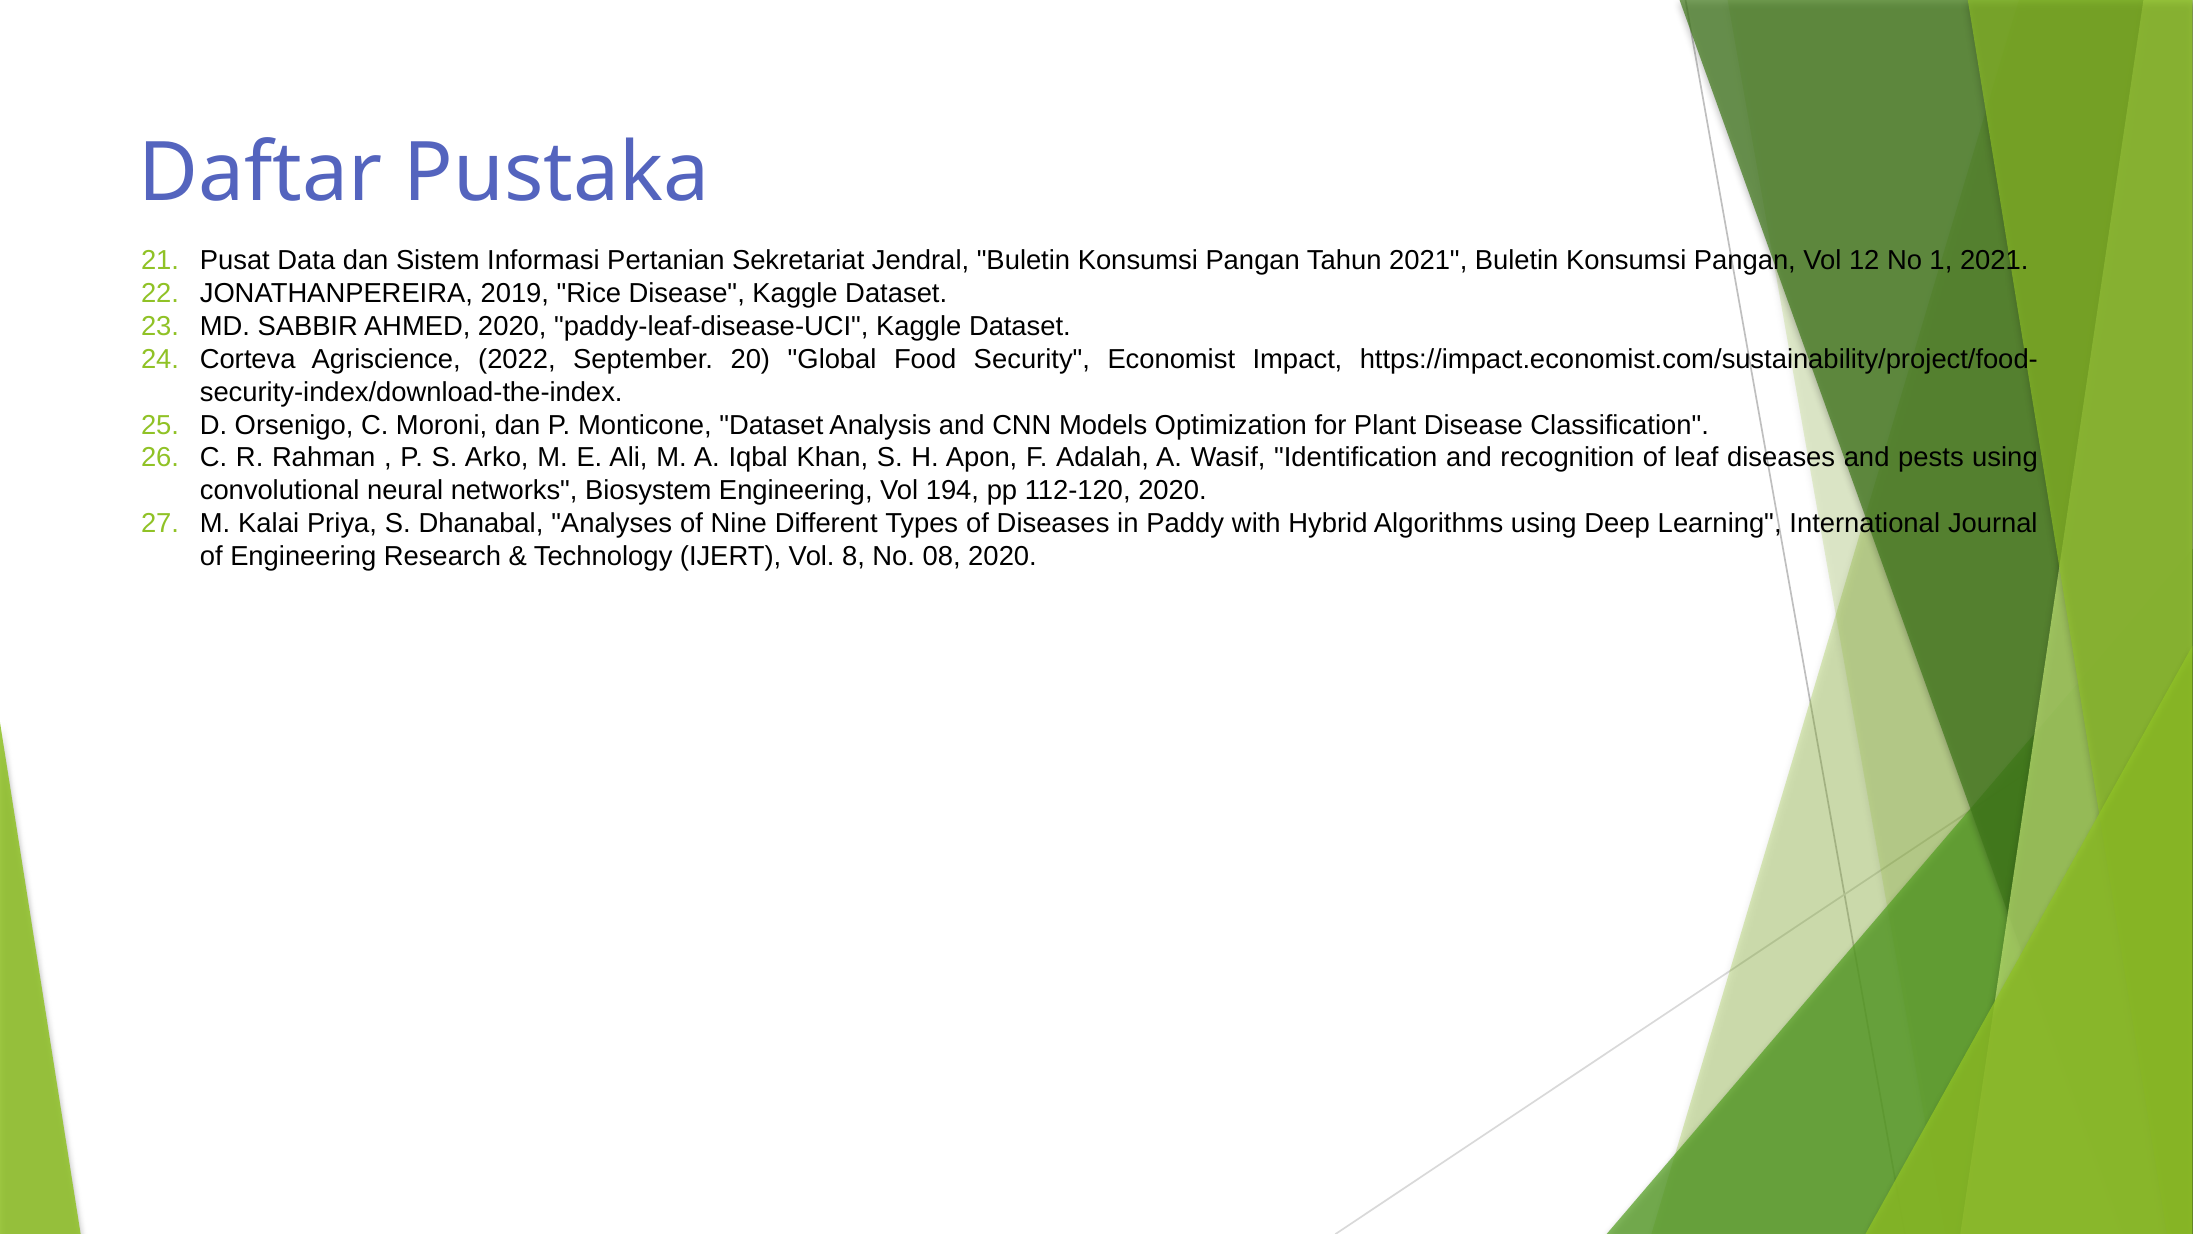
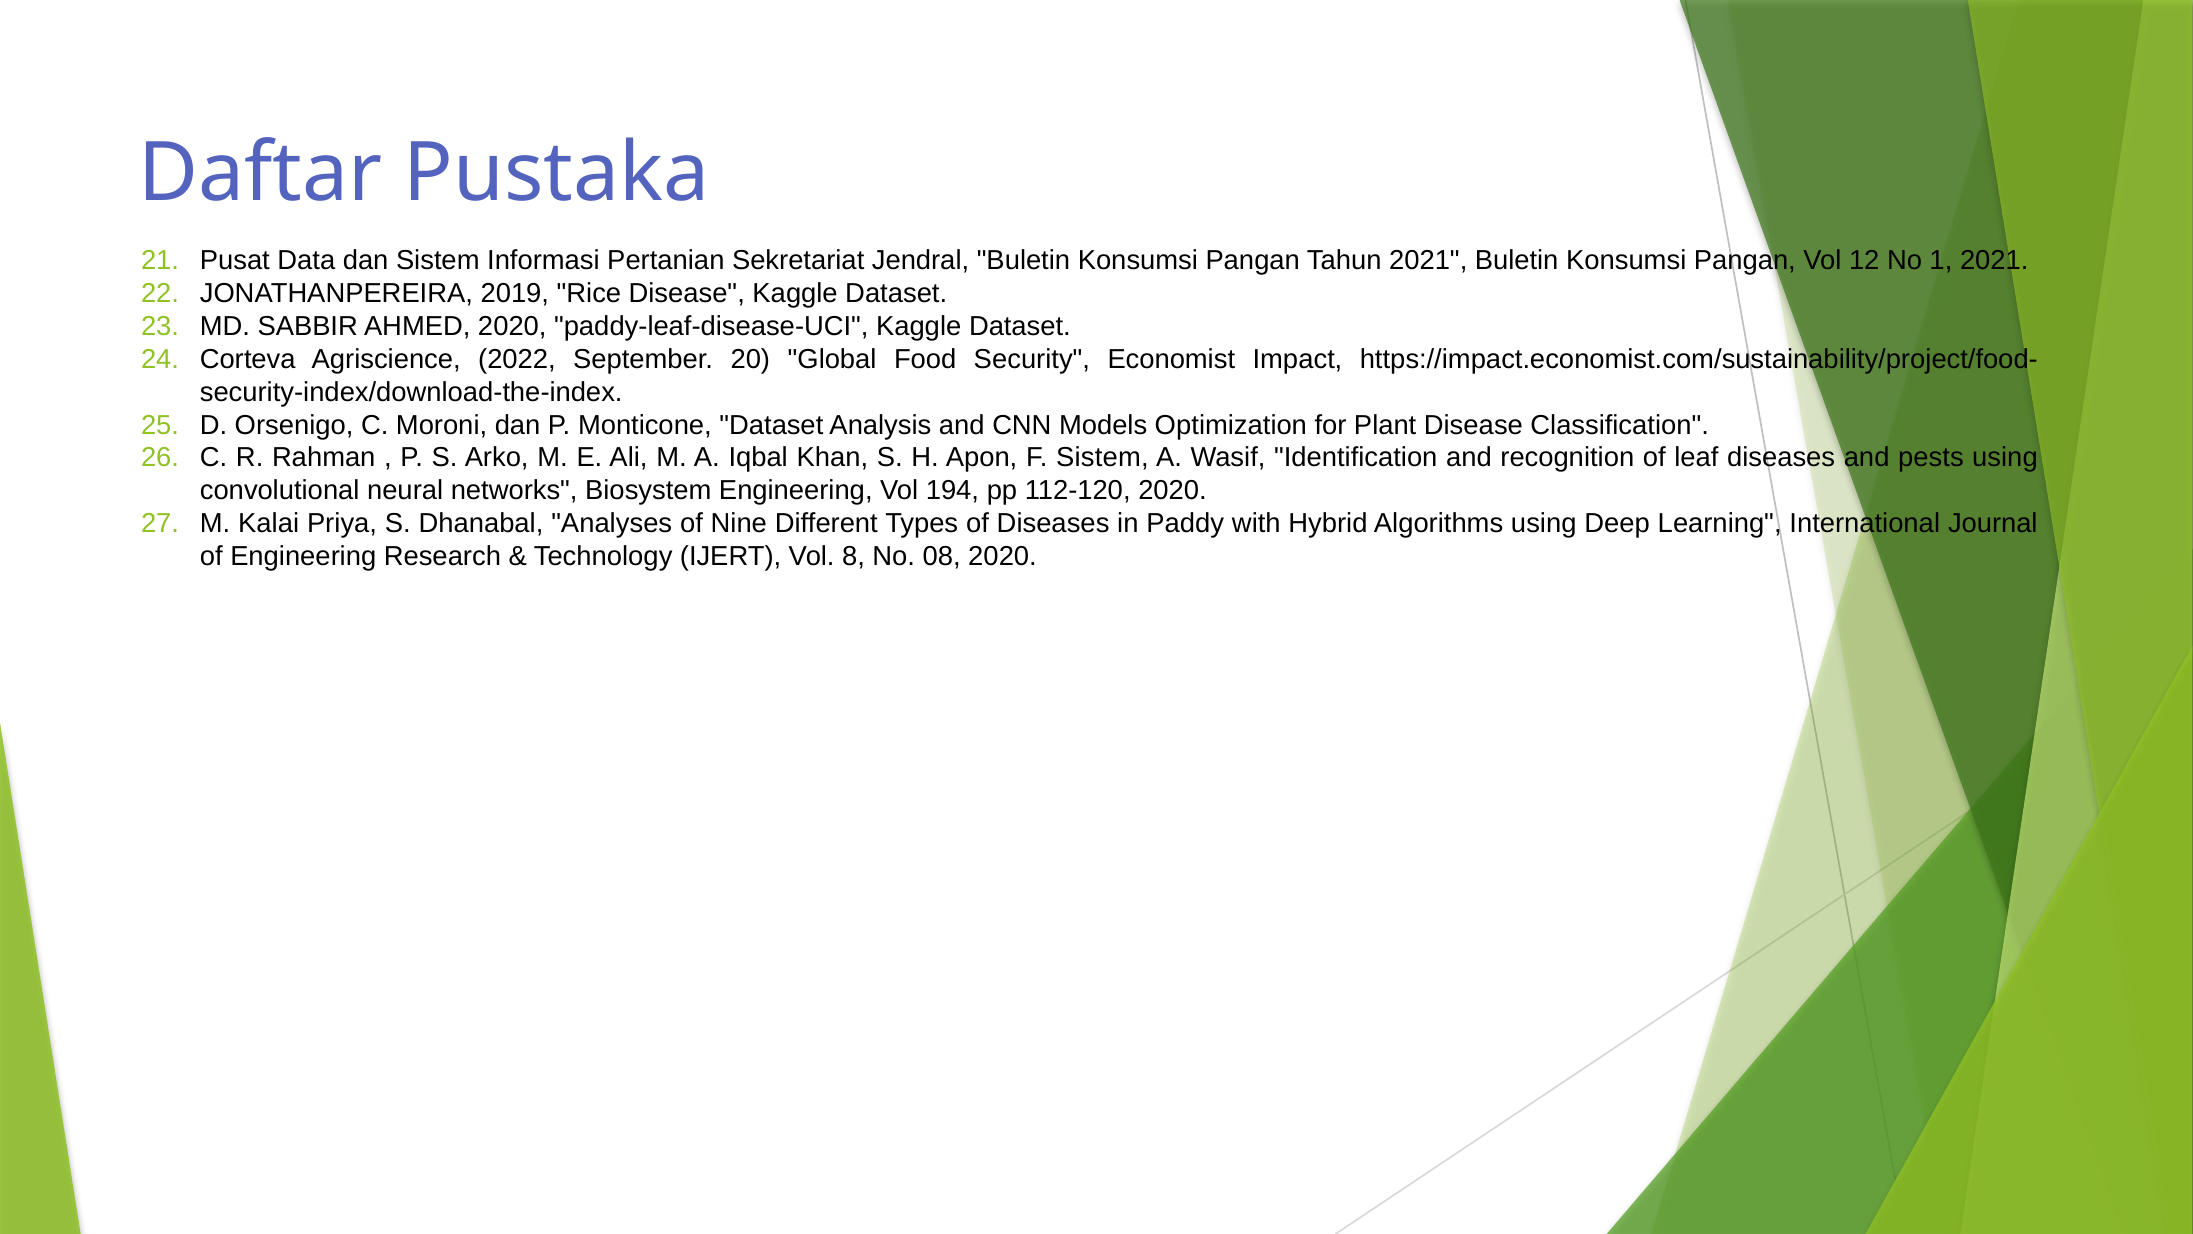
F Adalah: Adalah -> Sistem
